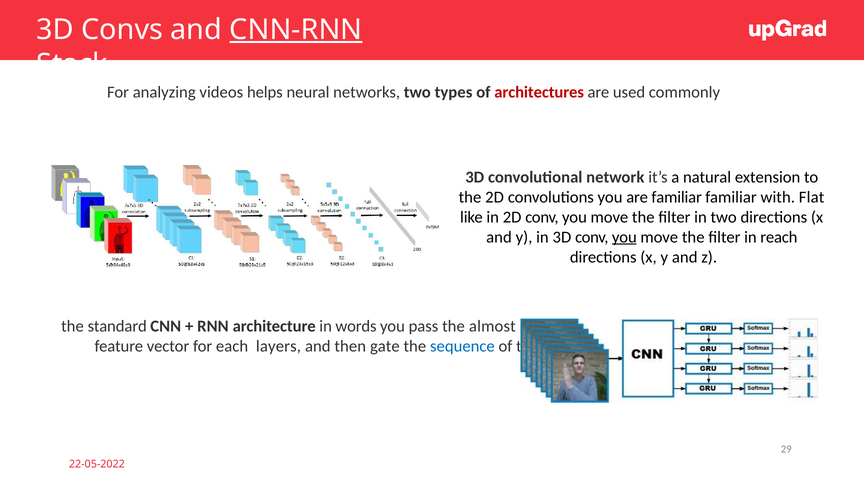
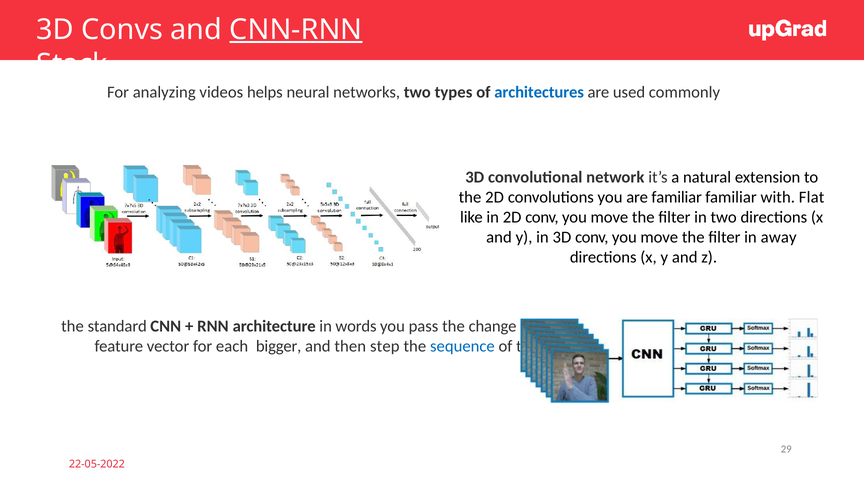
architectures colour: red -> blue
you at (624, 237) underline: present -> none
reach: reach -> away
almost: almost -> change
layers: layers -> bigger
gate: gate -> step
